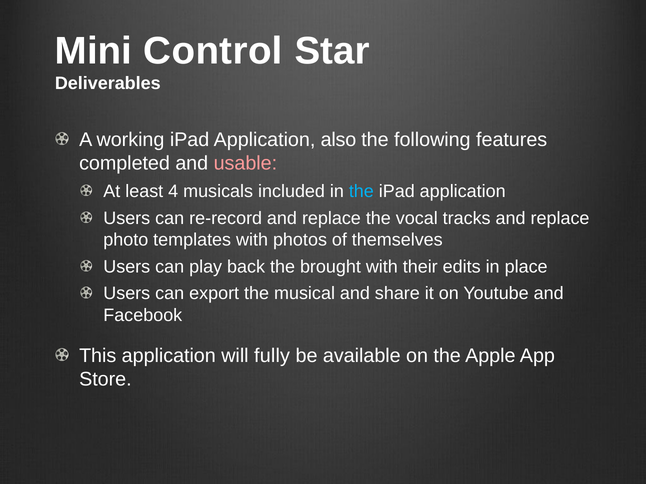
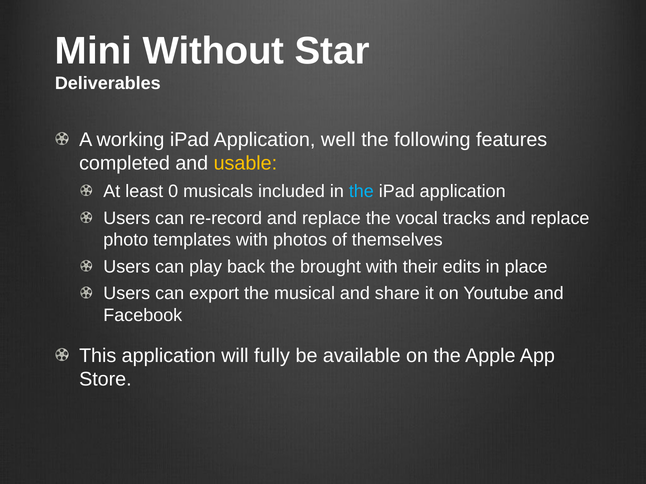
Control: Control -> Without
also: also -> well
usable colour: pink -> yellow
4: 4 -> 0
